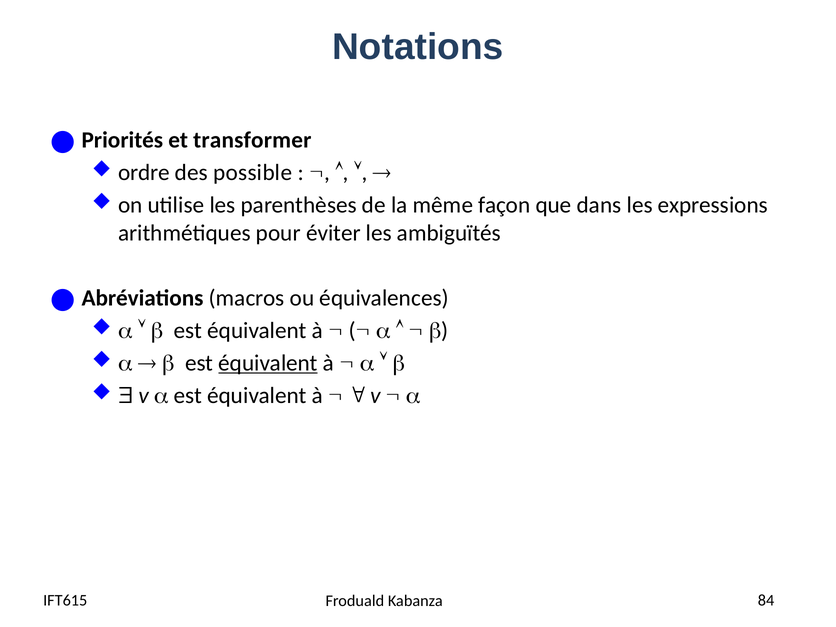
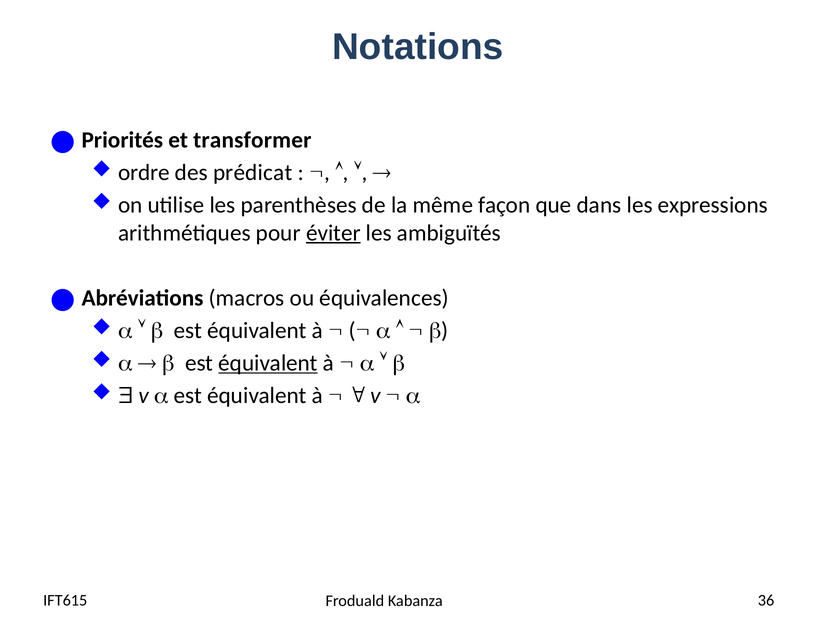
possible: possible -> prédicat
éviter underline: none -> present
84: 84 -> 36
